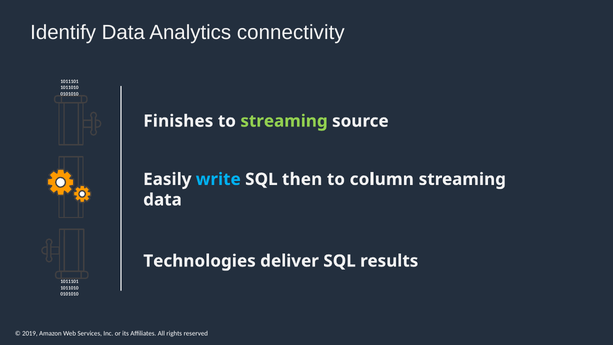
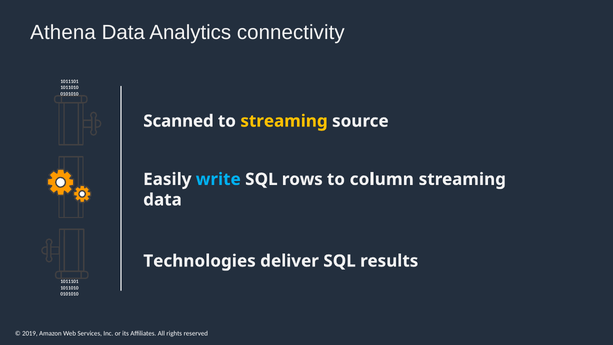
Identify: Identify -> Athena
Finishes: Finishes -> Scanned
streaming at (284, 121) colour: light green -> yellow
then: then -> rows
